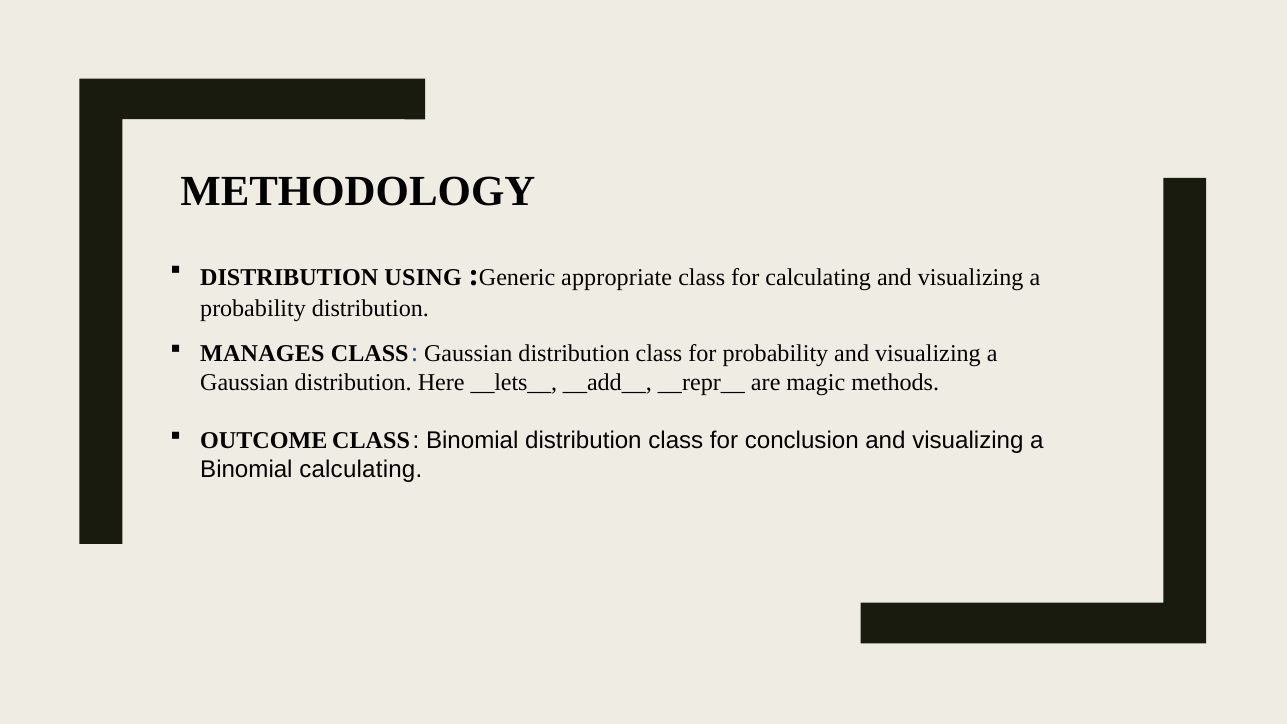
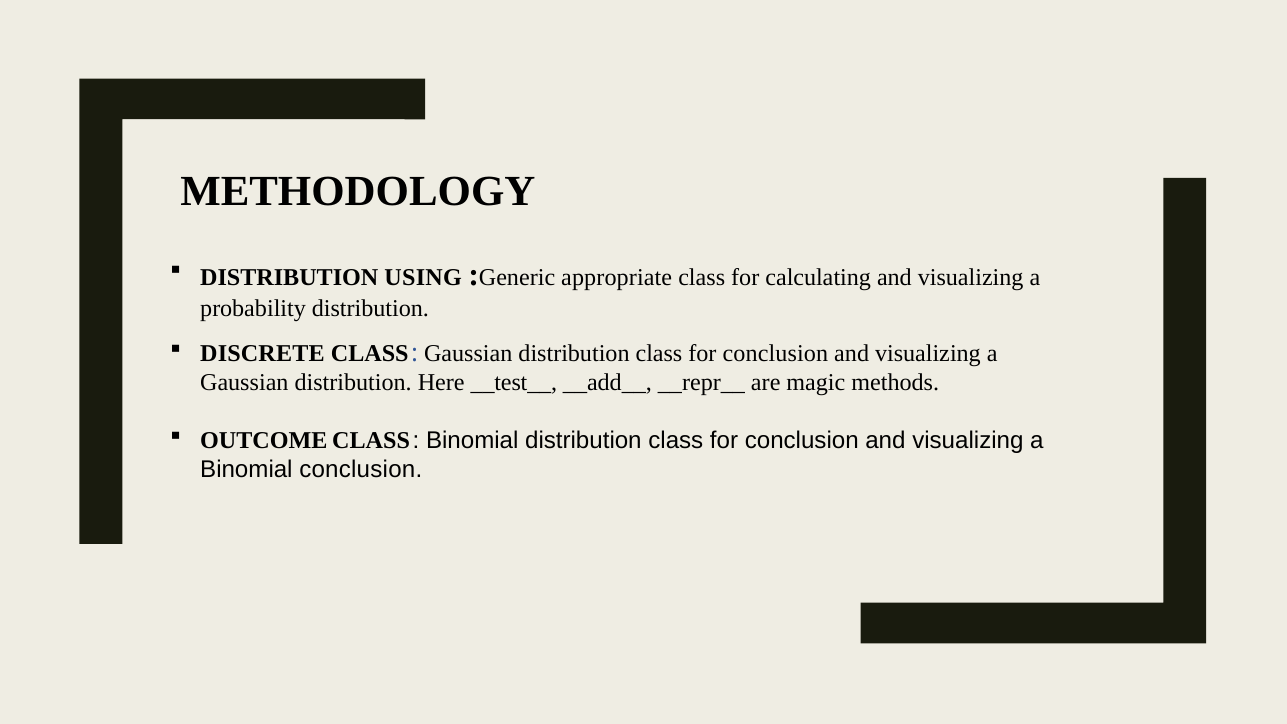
MANAGES: MANAGES -> DISCRETE
probability at (775, 353): probability -> conclusion
__lets__: __lets__ -> __test__
Binomial calculating: calculating -> conclusion
